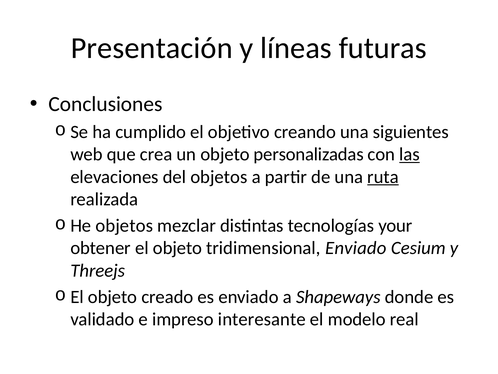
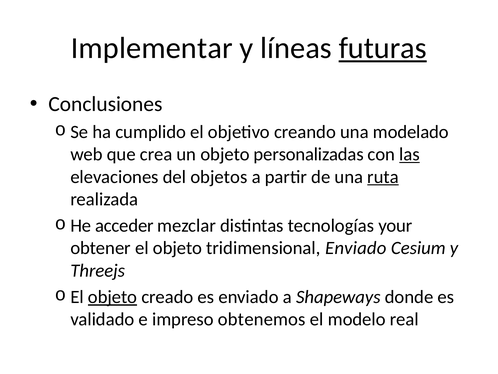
Presentación: Presentación -> Implementar
futuras underline: none -> present
siguientes: siguientes -> modelado
He objetos: objetos -> acceder
objeto at (113, 297) underline: none -> present
interesante: interesante -> obtenemos
